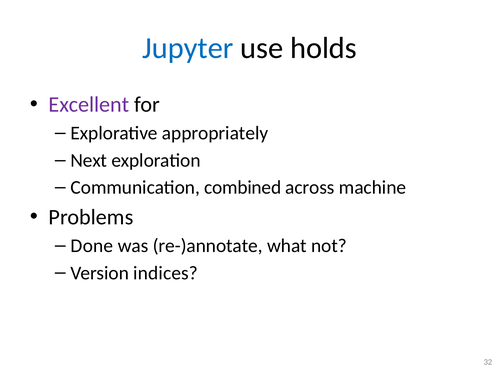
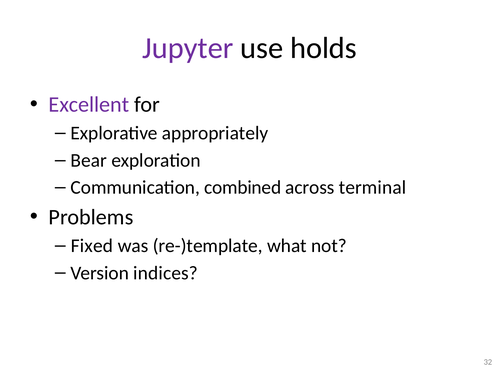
Jupyter colour: blue -> purple
Next: Next -> Bear
machine: machine -> terminal
Done: Done -> Fixed
re-)annotate: re-)annotate -> re-)template
